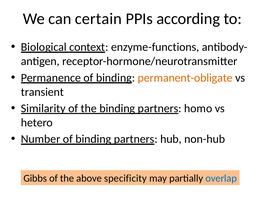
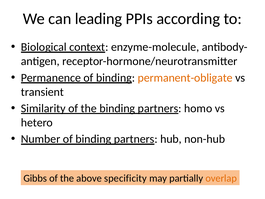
certain: certain -> leading
enzyme-functions: enzyme-functions -> enzyme-molecule
overlap colour: blue -> orange
